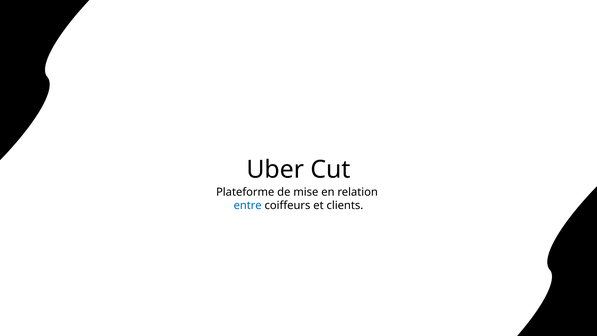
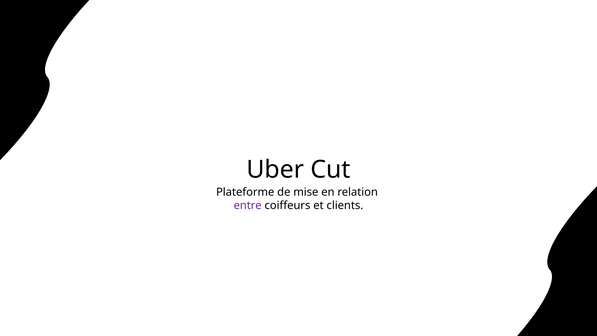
entre colour: blue -> purple
